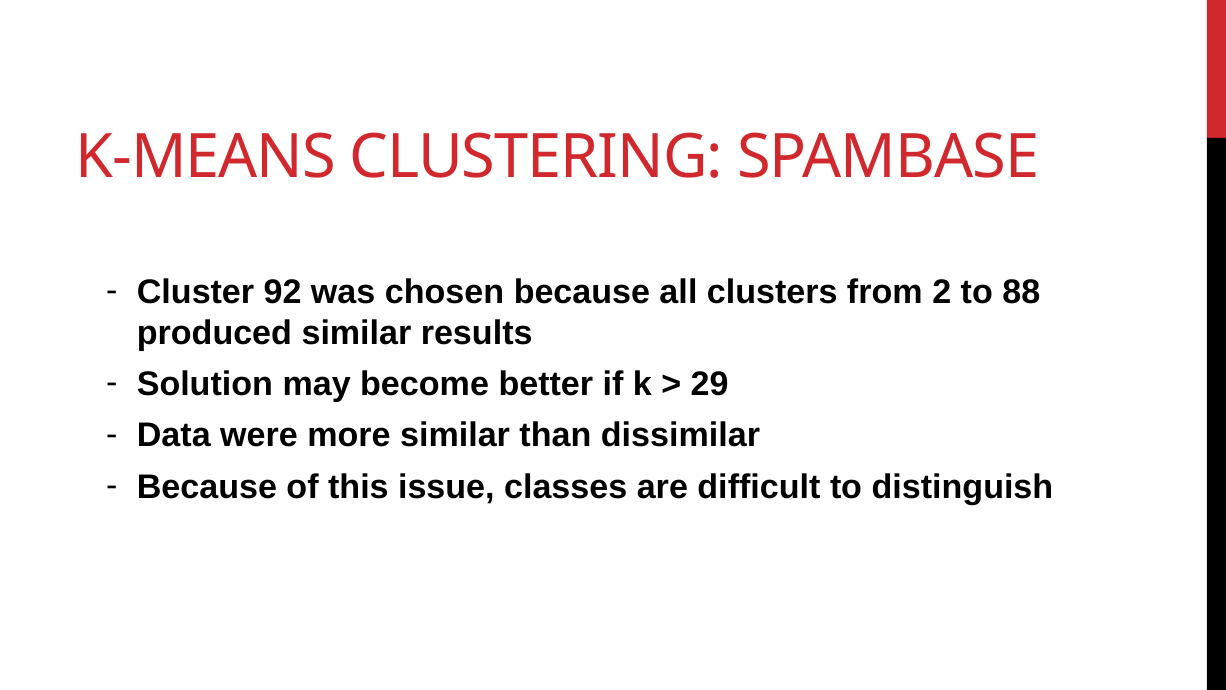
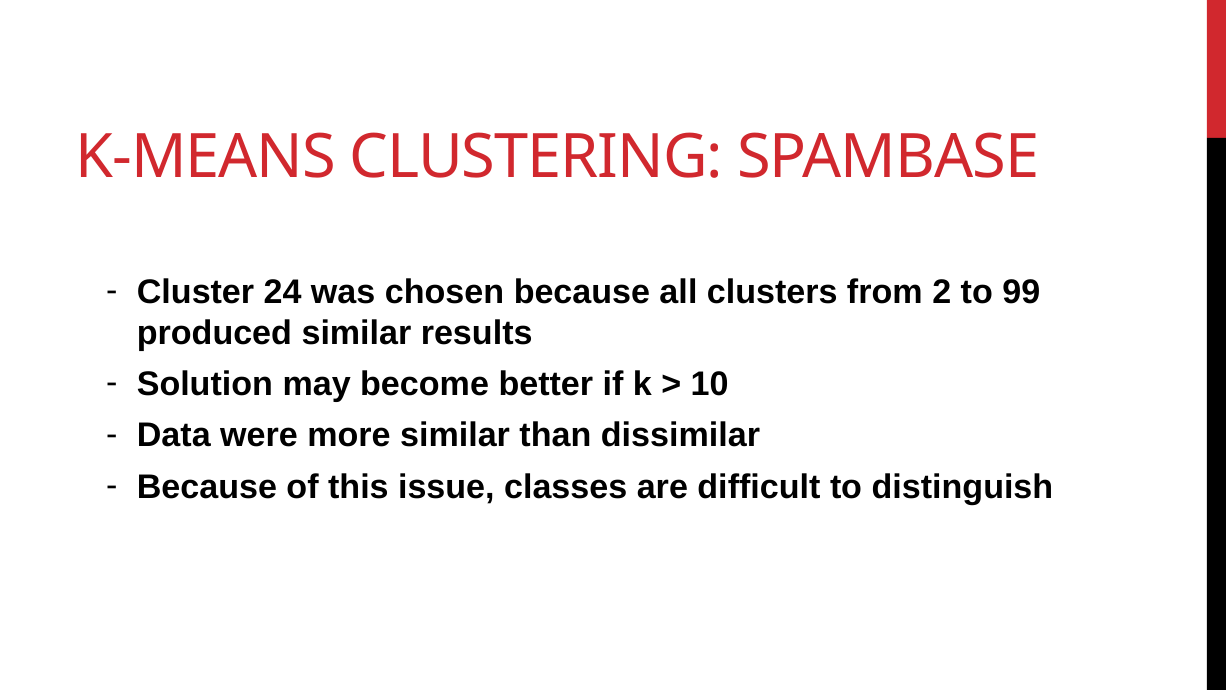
92: 92 -> 24
88: 88 -> 99
29: 29 -> 10
